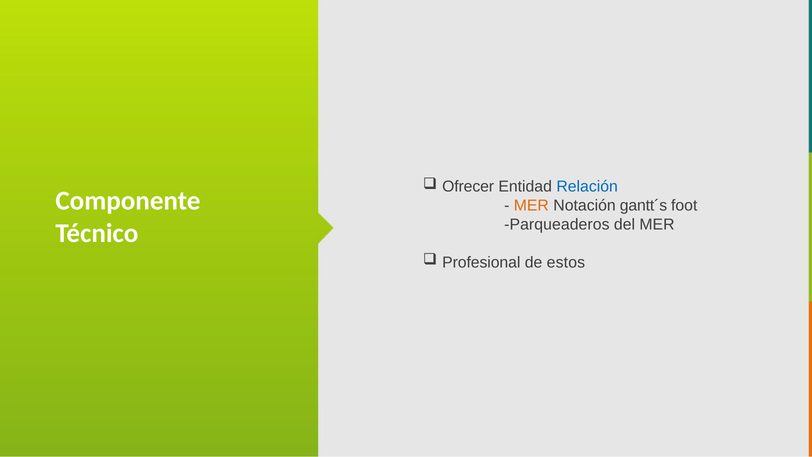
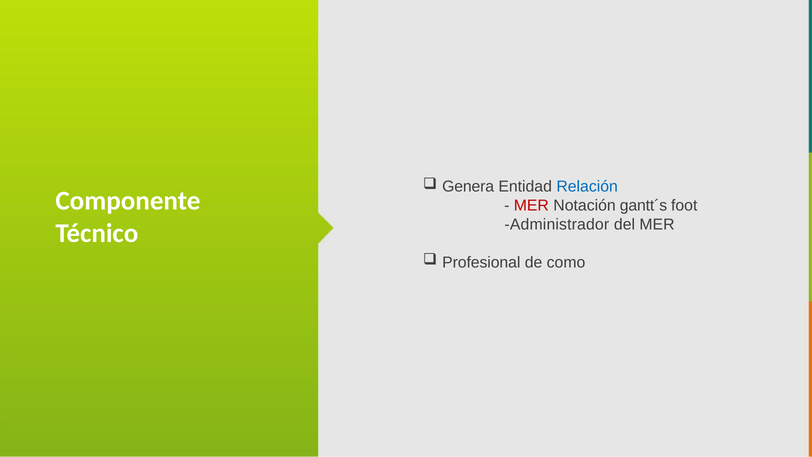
Ofrecer: Ofrecer -> Genera
MER at (531, 205) colour: orange -> red
Parqueaderos: Parqueaderos -> Administrador
estos: estos -> como
